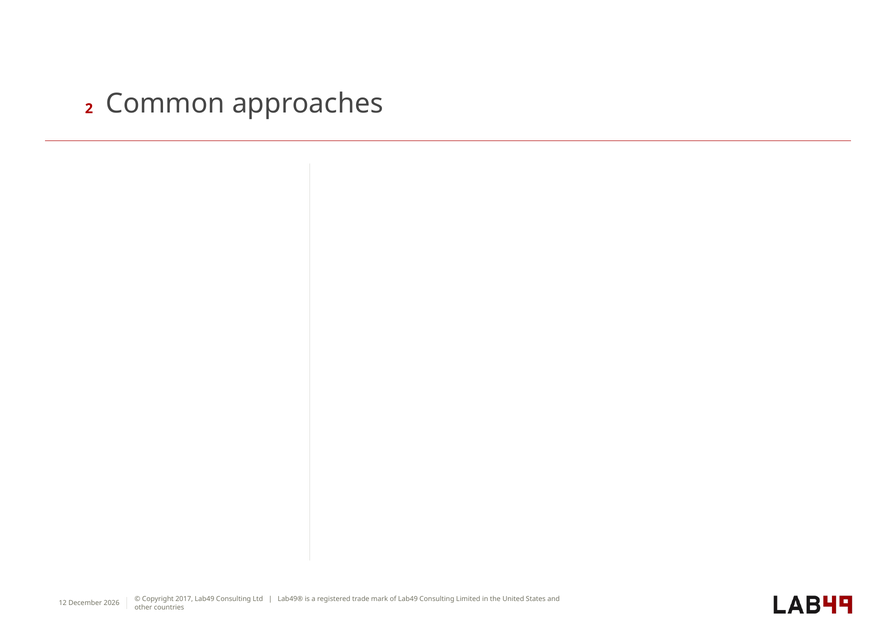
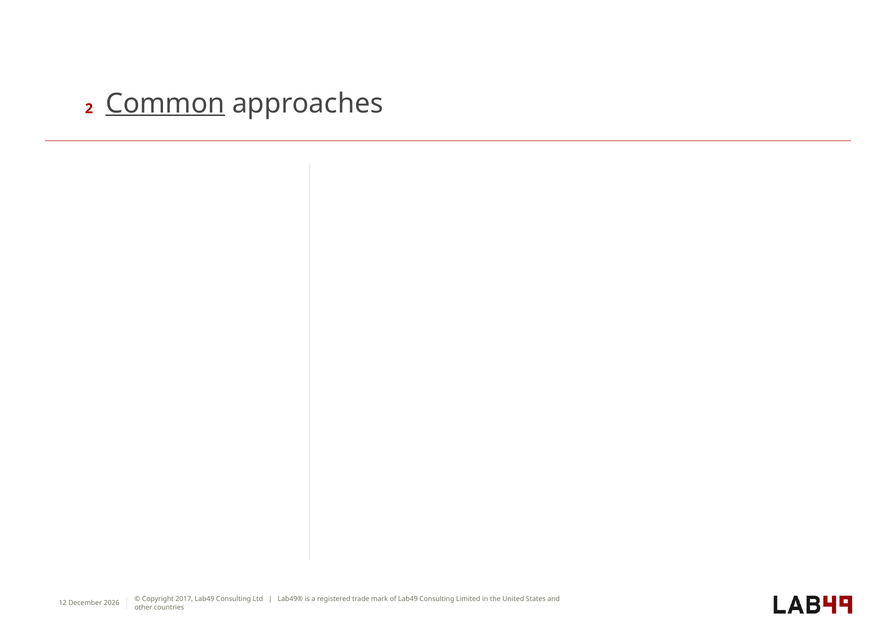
Common underline: none -> present
